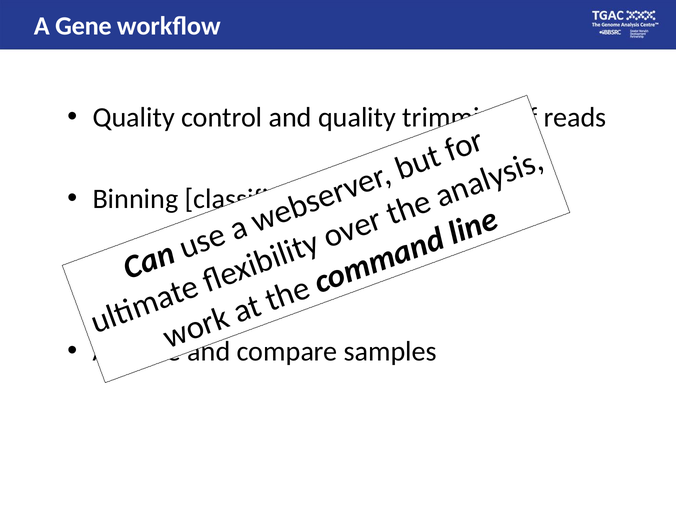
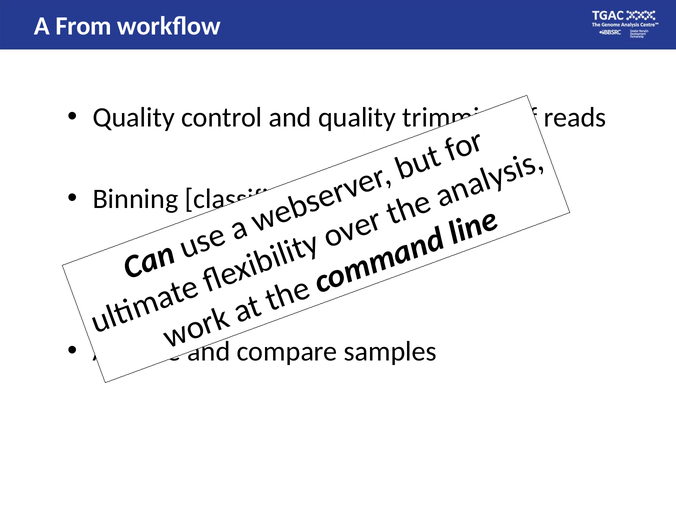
Gene: Gene -> From
